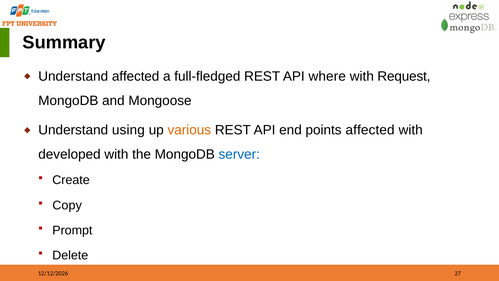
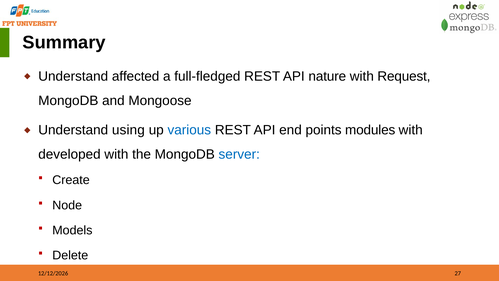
where: where -> nature
various colour: orange -> blue
points affected: affected -> modules
Copy: Copy -> Node
Prompt: Prompt -> Models
